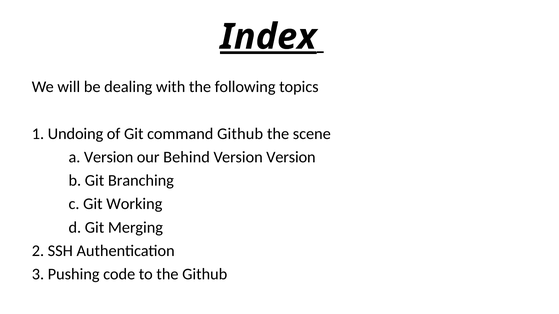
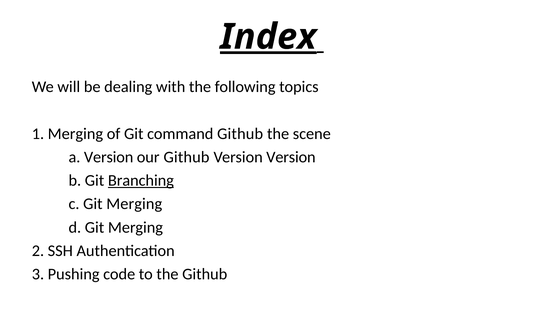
1 Undoing: Undoing -> Merging
our Behind: Behind -> Github
Branching underline: none -> present
c Git Working: Working -> Merging
